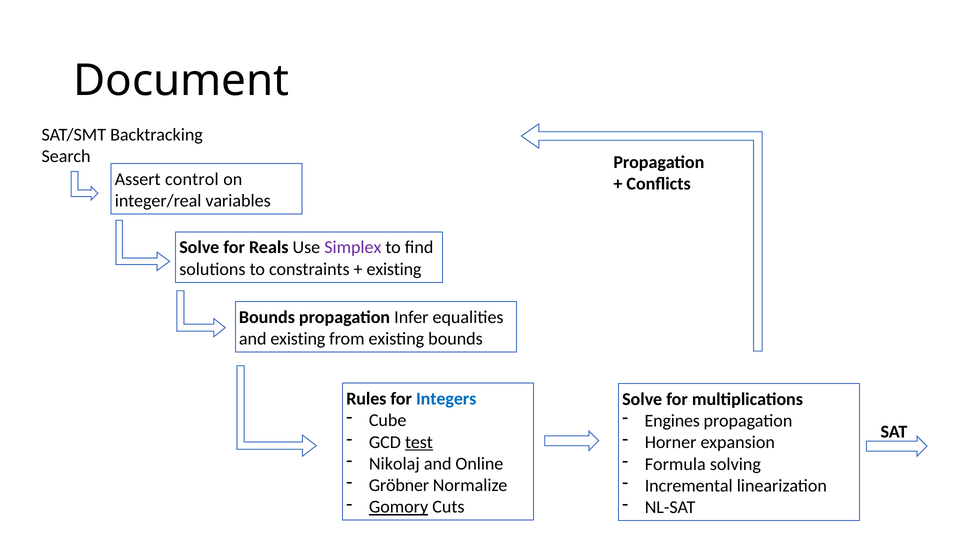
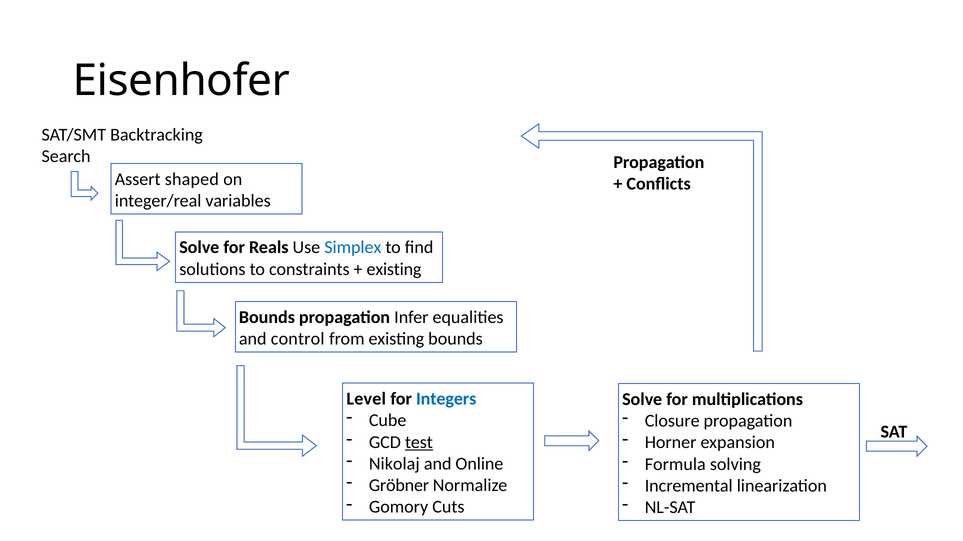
Document: Document -> Eisenhofer
control: control -> shaped
Simplex colour: purple -> blue
and existing: existing -> control
Rules: Rules -> Level
Engines: Engines -> Closure
Gomory underline: present -> none
